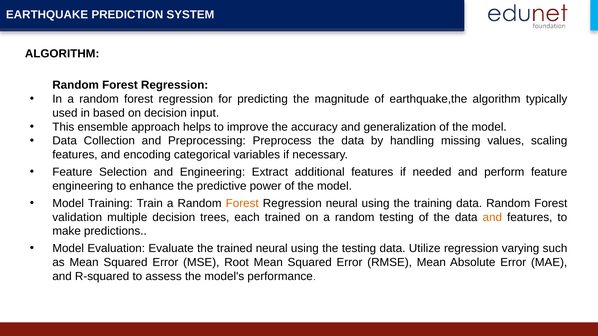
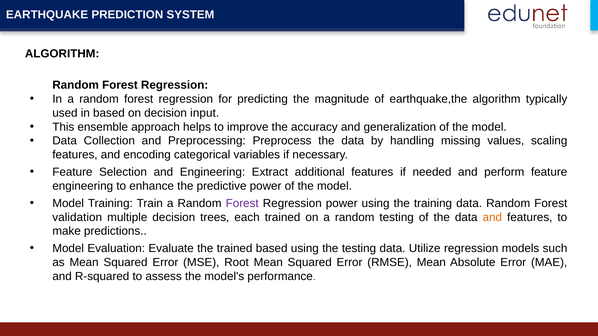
Forest at (242, 203) colour: orange -> purple
Regression neural: neural -> power
trained neural: neural -> based
varying: varying -> models
